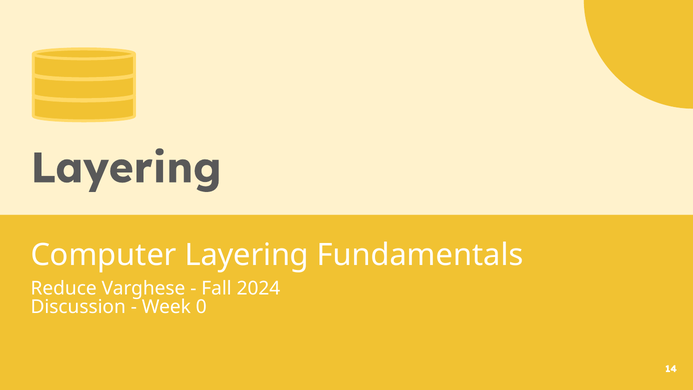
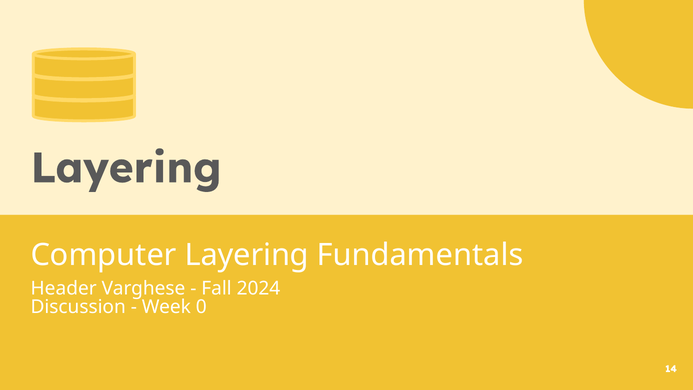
Reduce: Reduce -> Header
